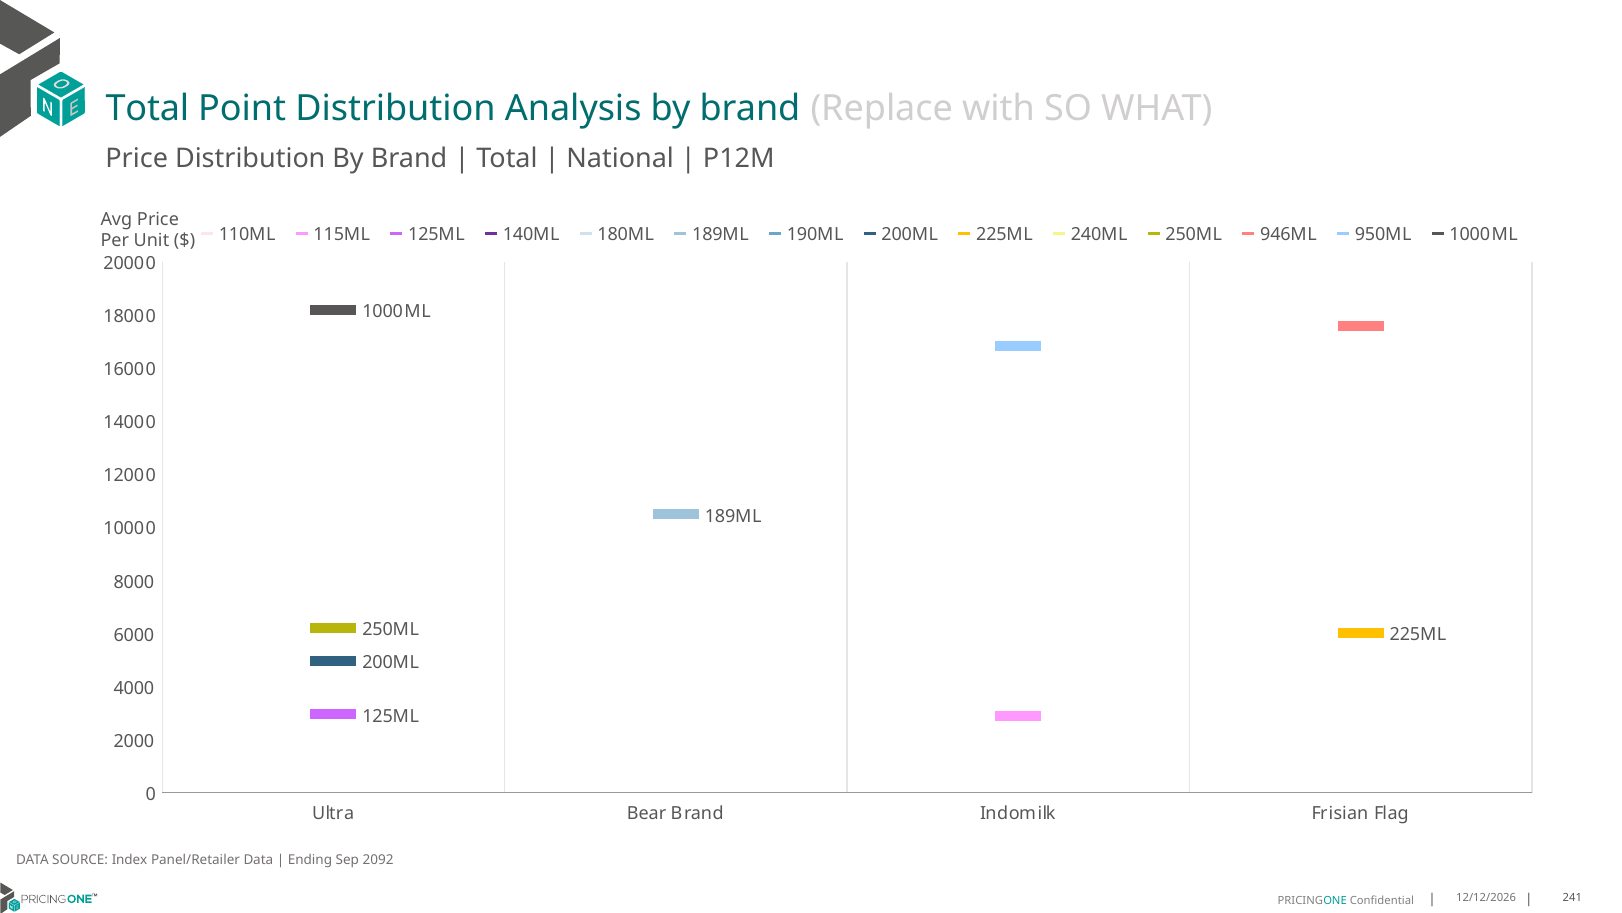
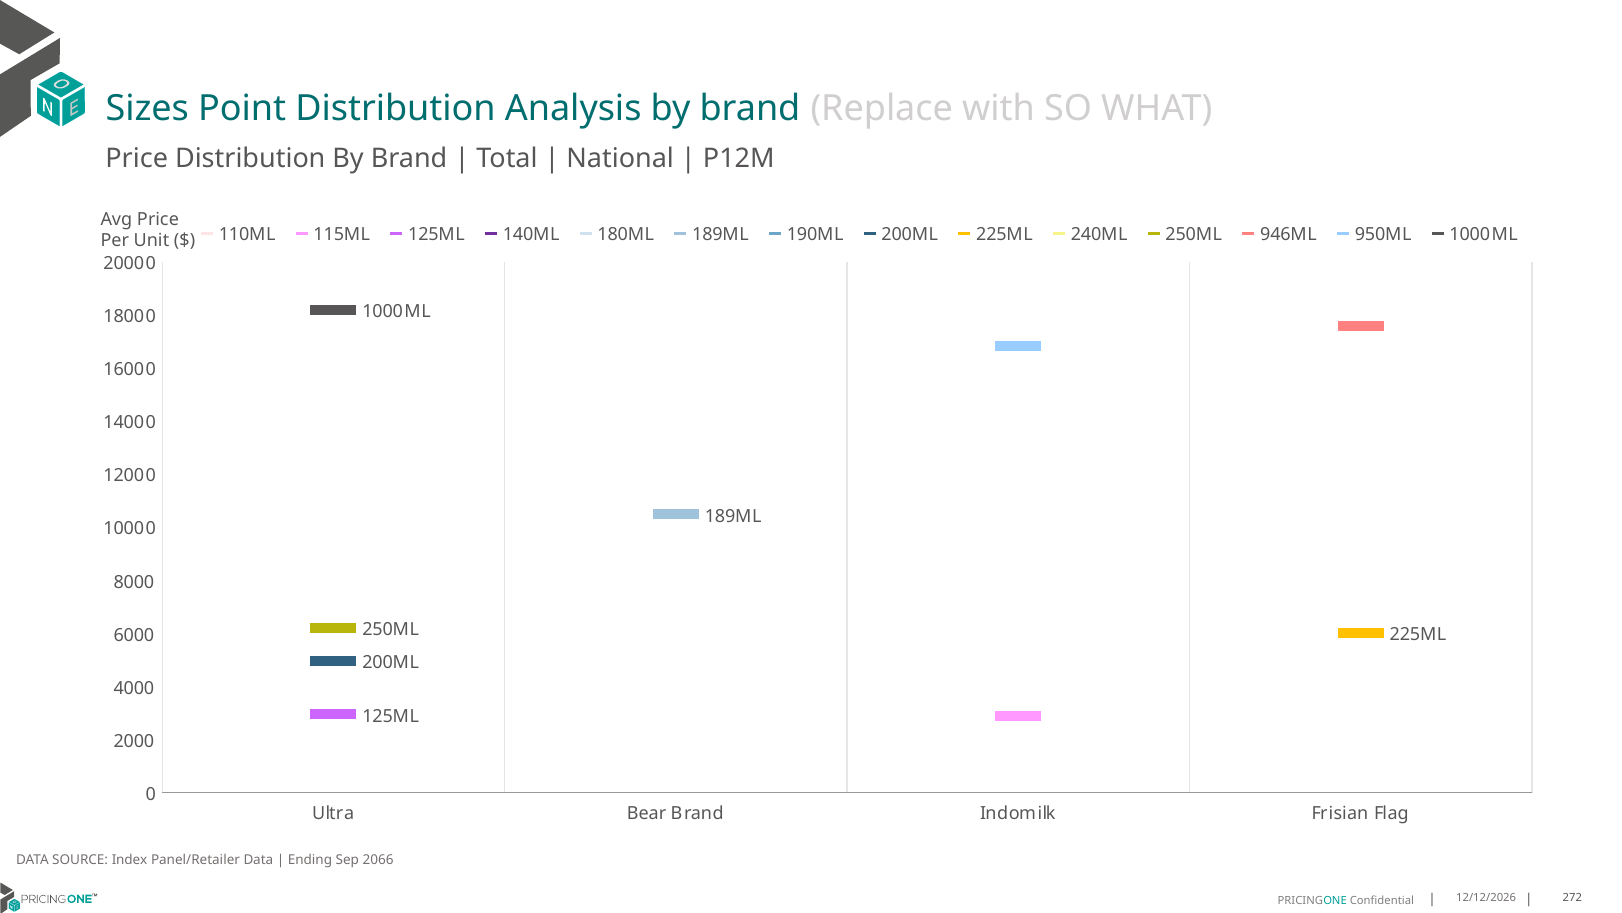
Total at (147, 109): Total -> Sizes
2092: 2092 -> 2066
241: 241 -> 272
